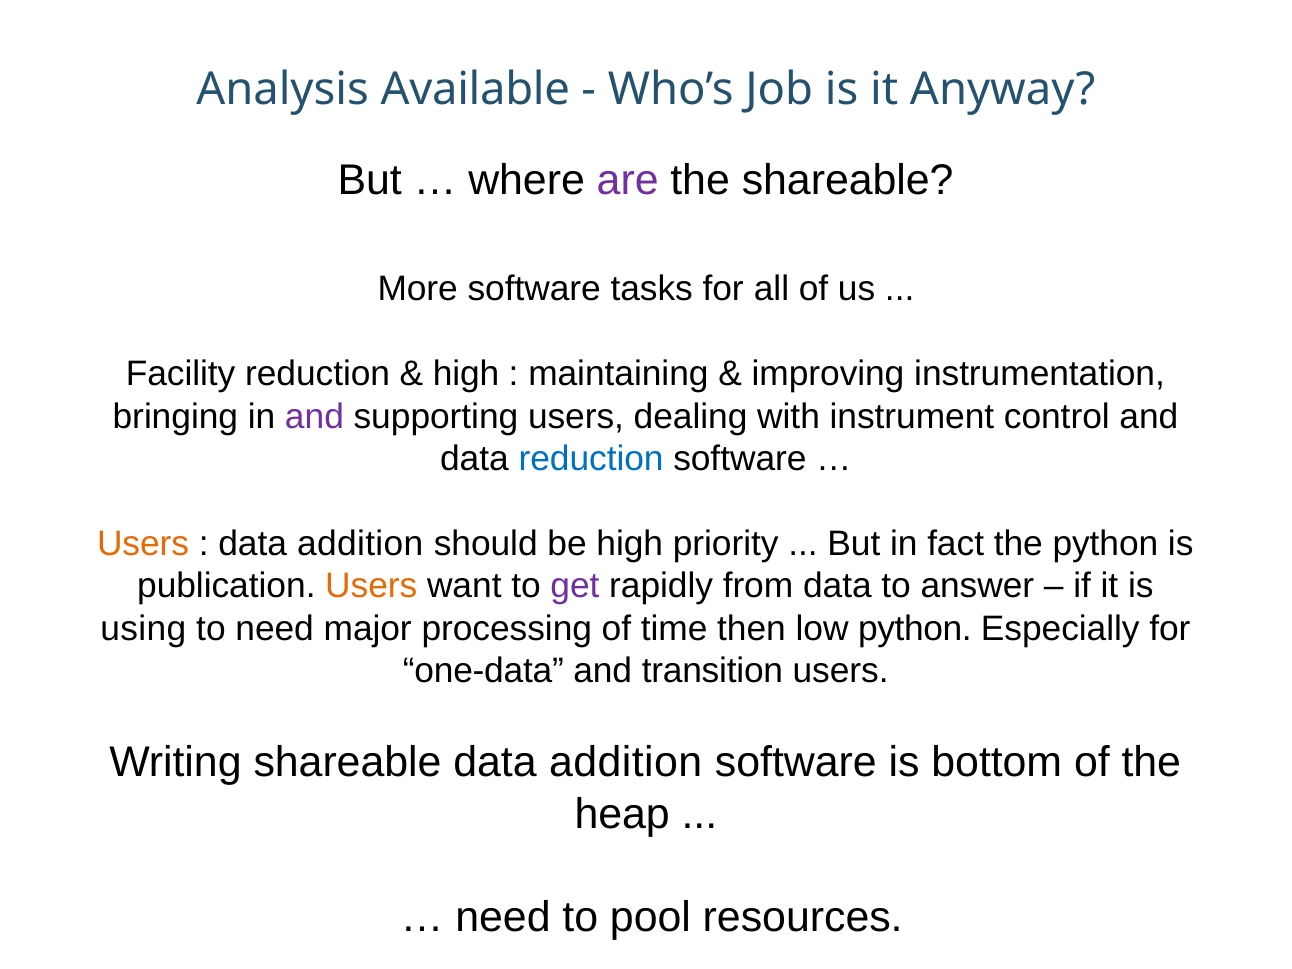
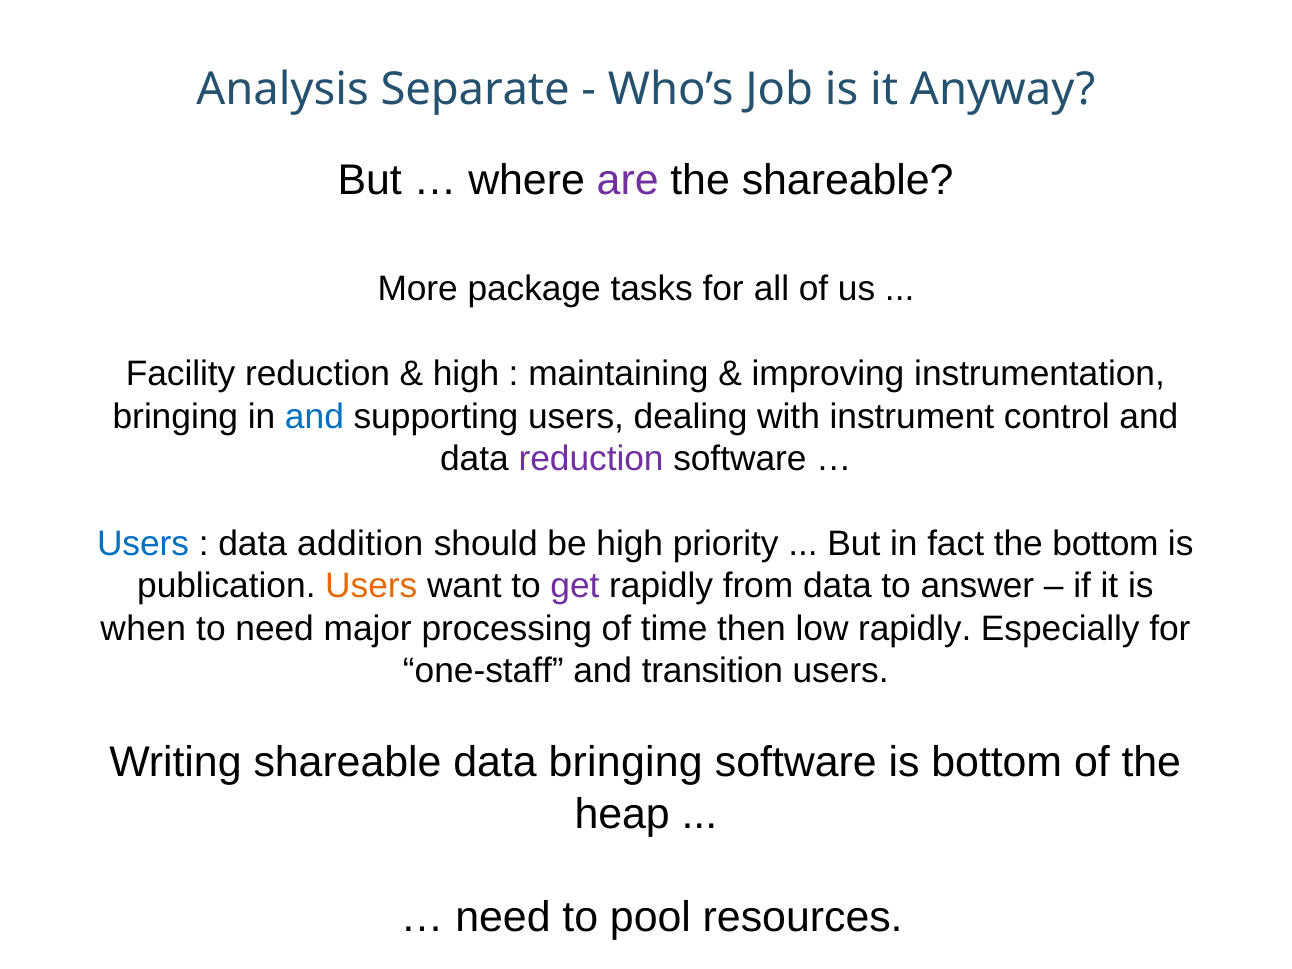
Available: Available -> Separate
More software: software -> package
and at (314, 416) colour: purple -> blue
reduction at (591, 459) colour: blue -> purple
Users at (143, 544) colour: orange -> blue
the python: python -> bottom
using: using -> when
low python: python -> rapidly
one-data: one-data -> one-staff
shareable data addition: addition -> bringing
